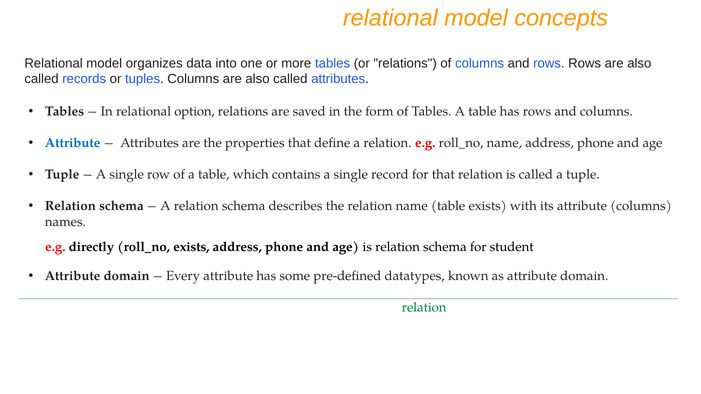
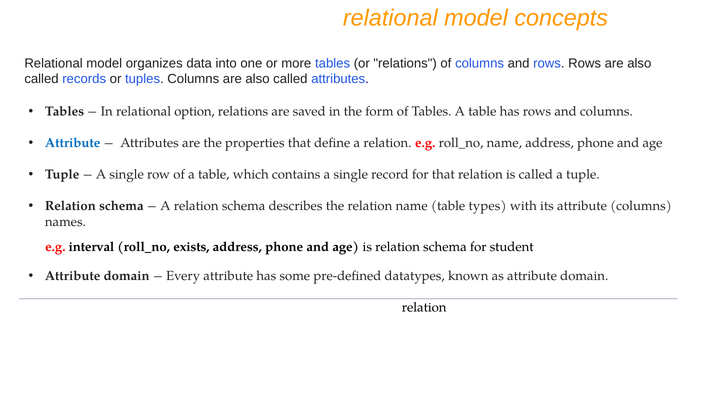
table exists: exists -> types
directly: directly -> interval
relation at (424, 308) colour: green -> black
